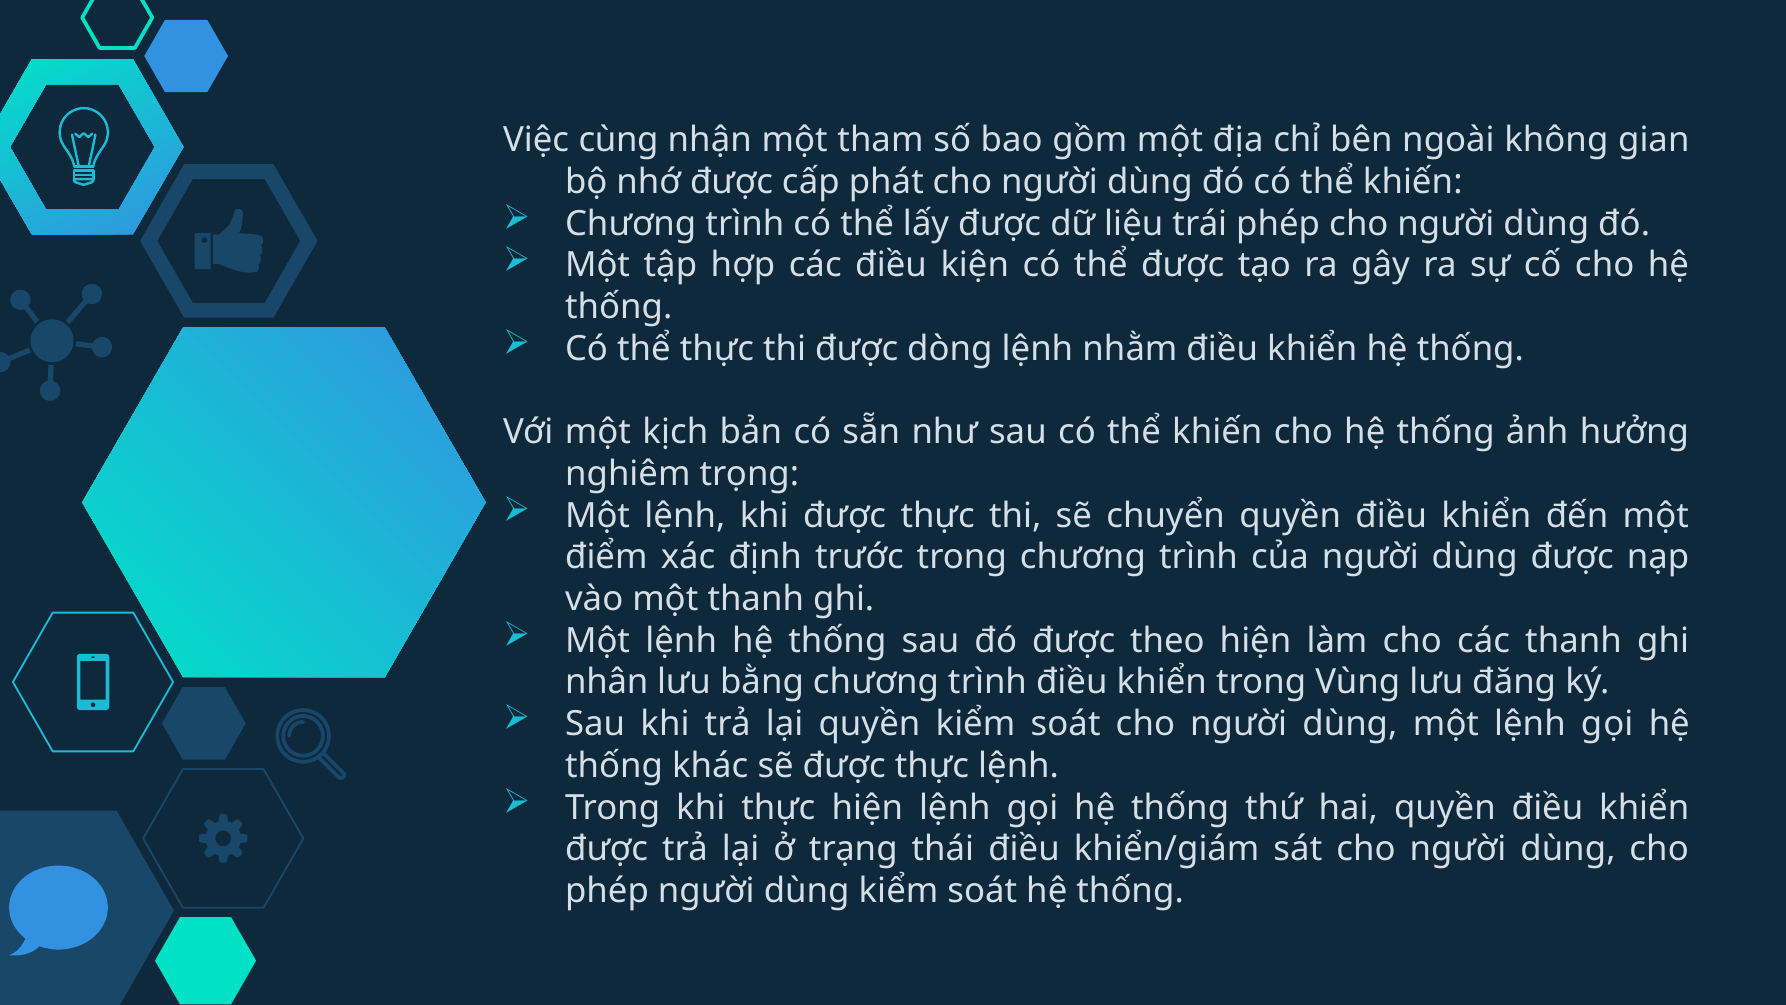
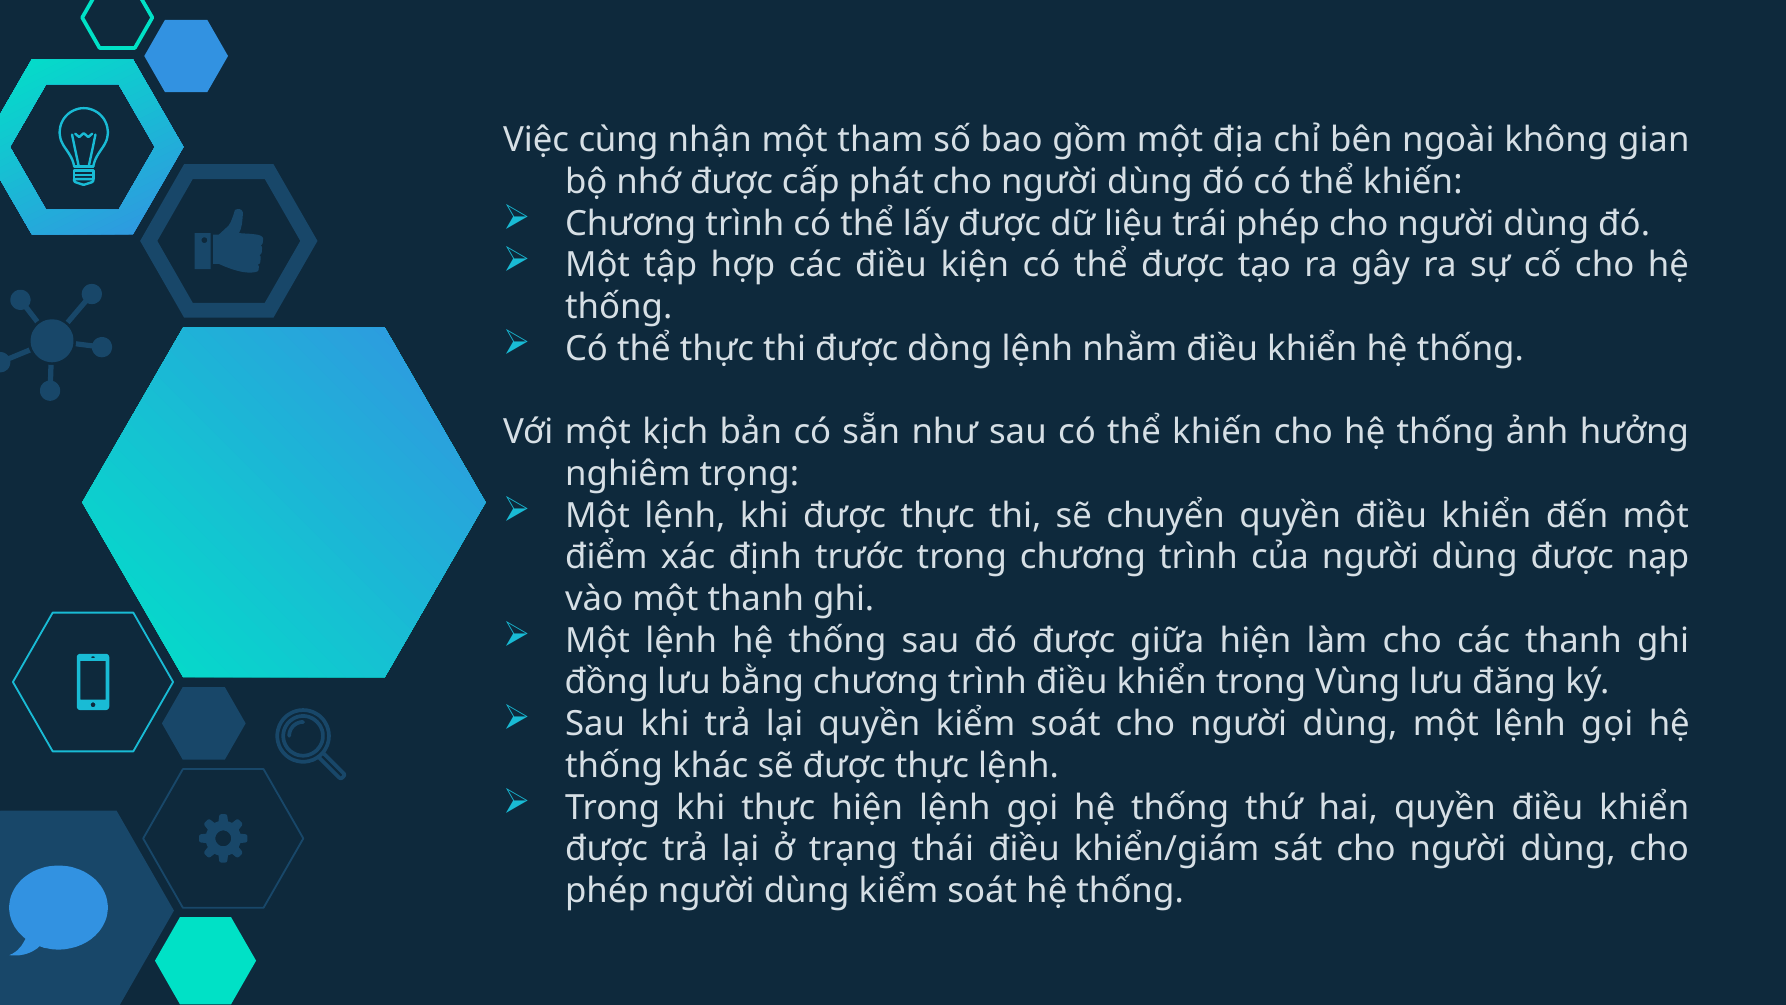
theo: theo -> giữa
nhân: nhân -> đồng
